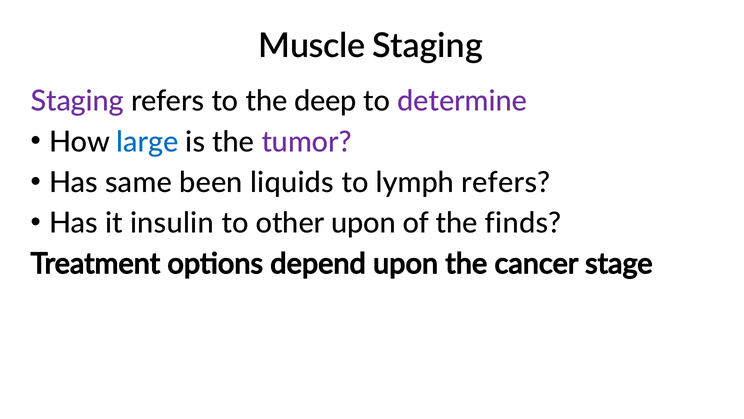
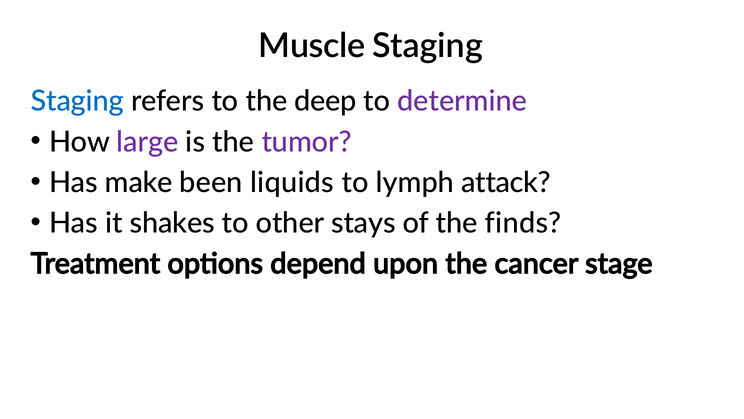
Staging at (77, 101) colour: purple -> blue
large colour: blue -> purple
same: same -> make
lymph refers: refers -> attack
insulin: insulin -> shakes
other upon: upon -> stays
